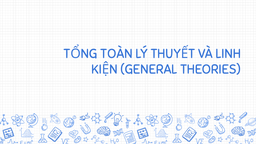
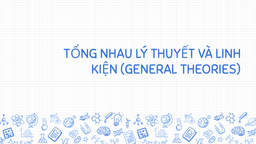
TOÀN: TOÀN -> NHAU
